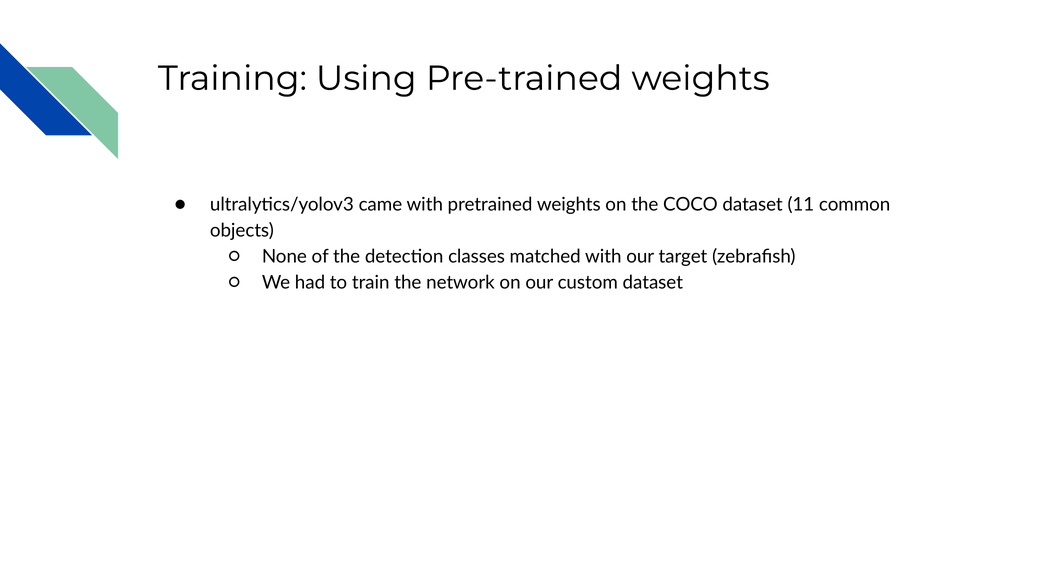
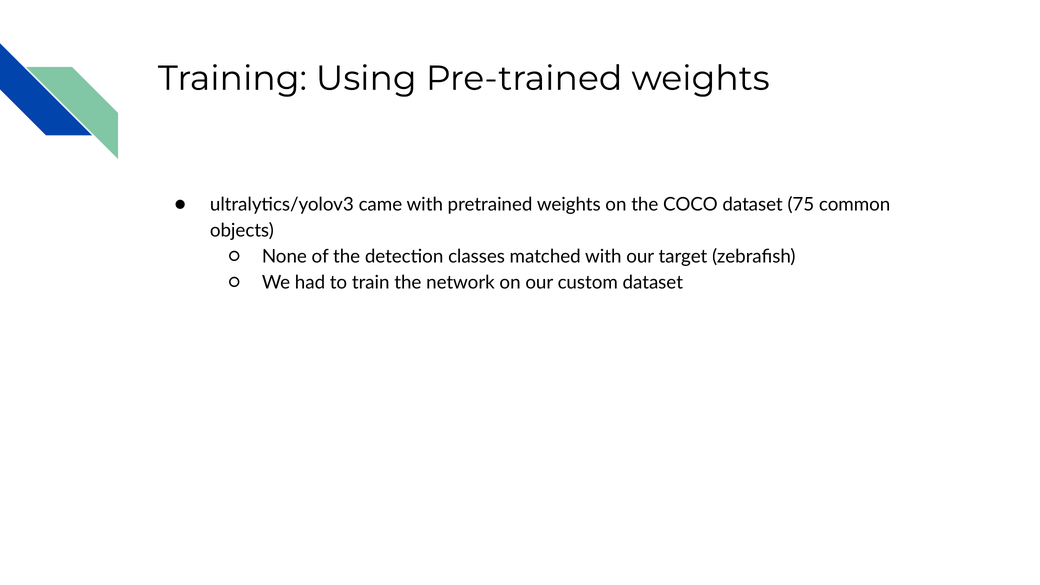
11: 11 -> 75
